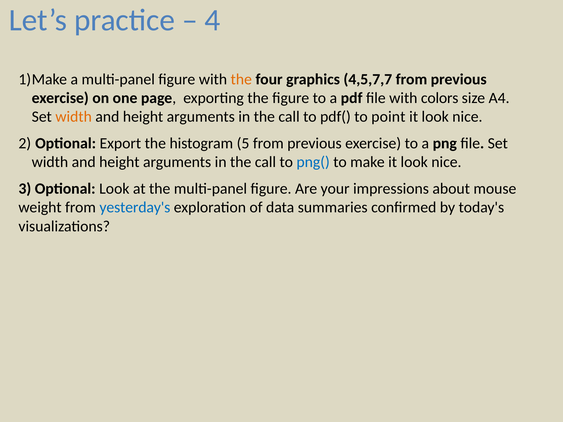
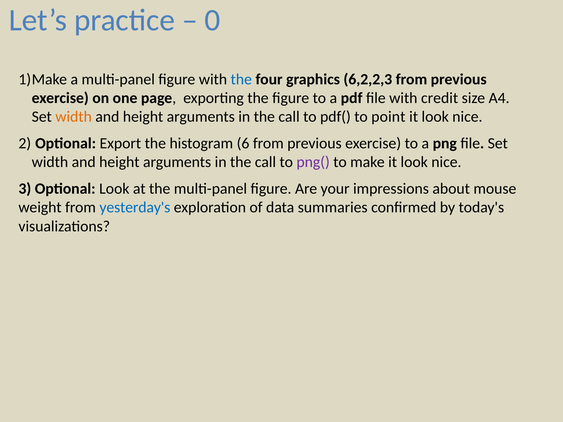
4: 4 -> 0
the at (241, 79) colour: orange -> blue
4,5,7,7: 4,5,7,7 -> 6,2,2,3
colors: colors -> credit
5: 5 -> 6
png( colour: blue -> purple
